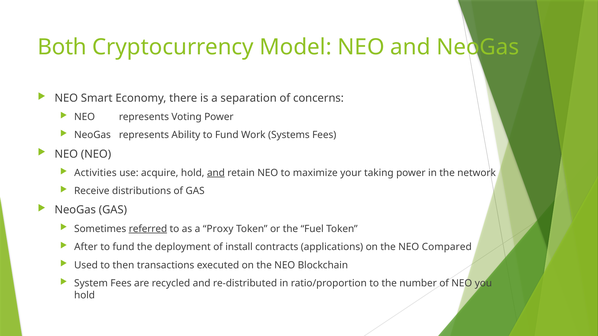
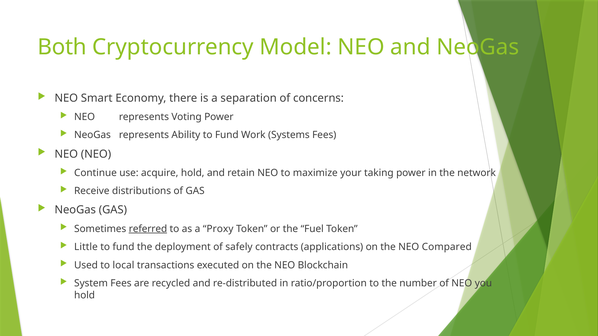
Activities: Activities -> Continue
and at (216, 173) underline: present -> none
After: After -> Little
install: install -> safely
then: then -> local
